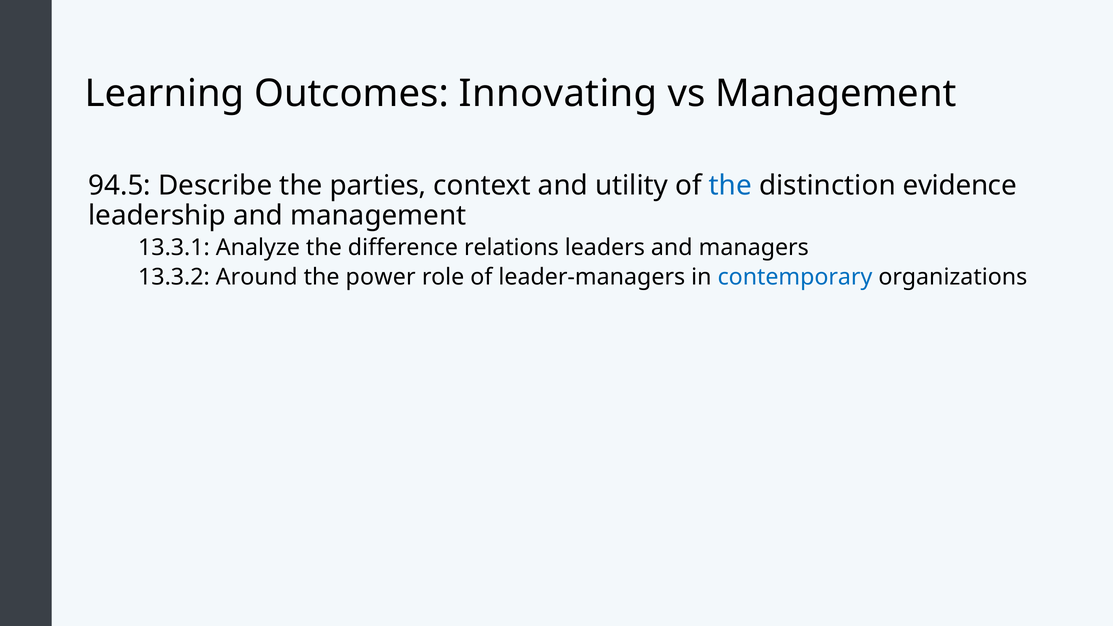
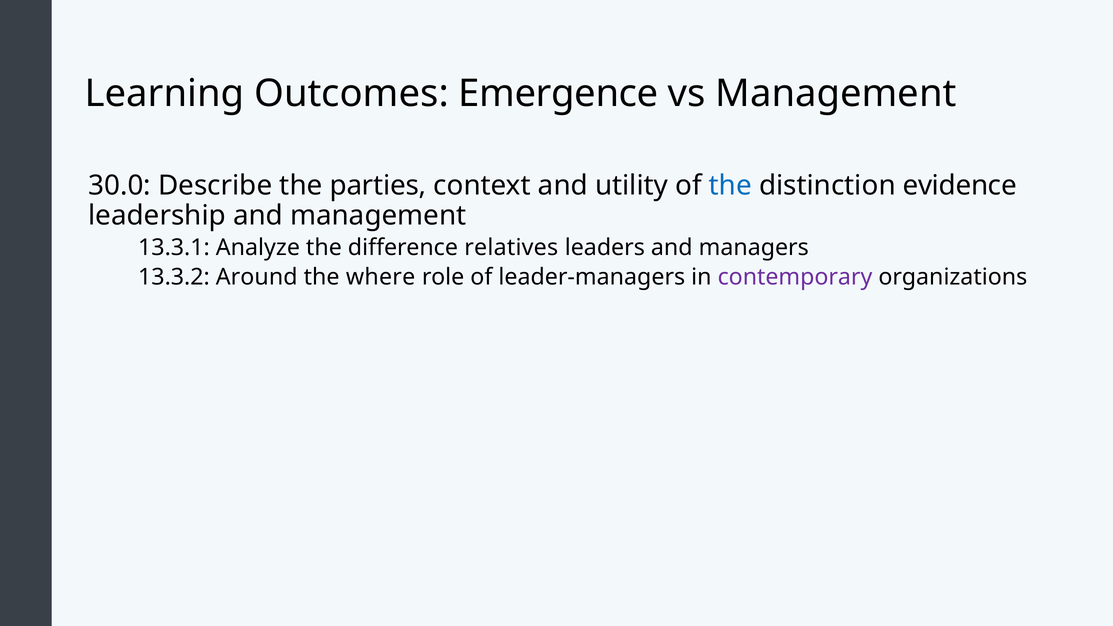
Innovating: Innovating -> Emergence
94.5: 94.5 -> 30.0
relations: relations -> relatives
power: power -> where
contemporary colour: blue -> purple
